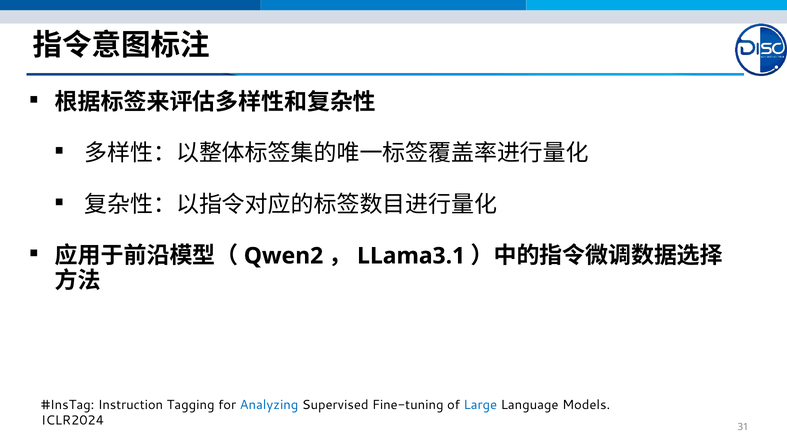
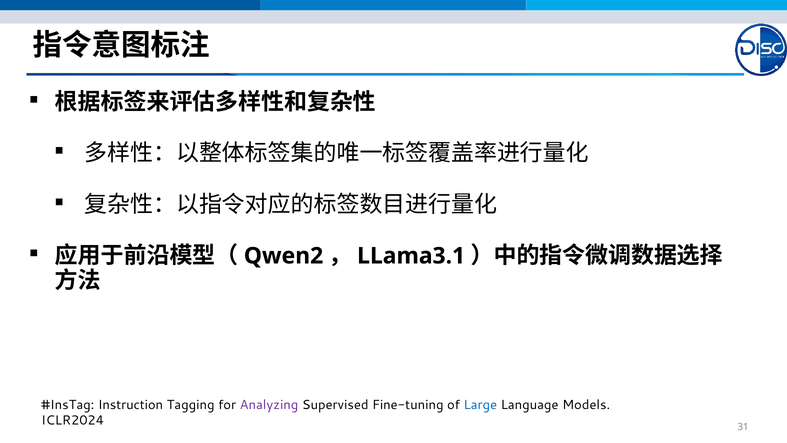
Analyzing colour: blue -> purple
